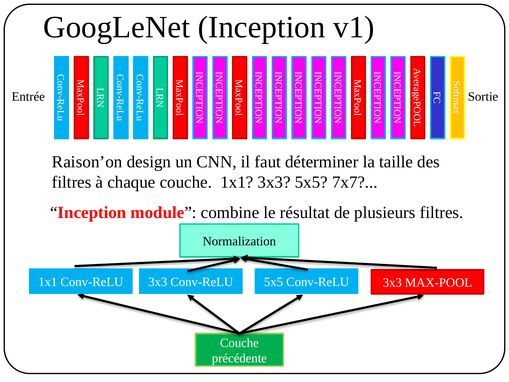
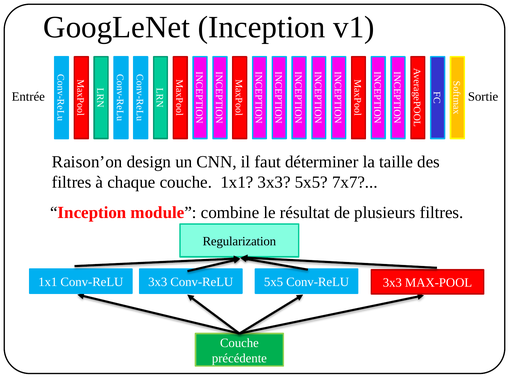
Normalization: Normalization -> Regularization
